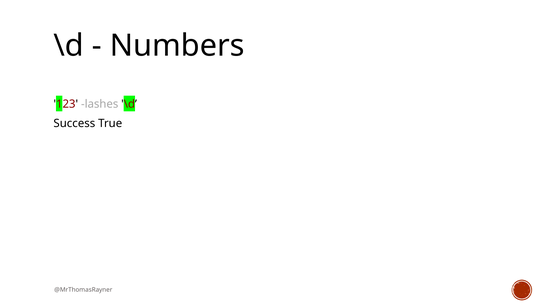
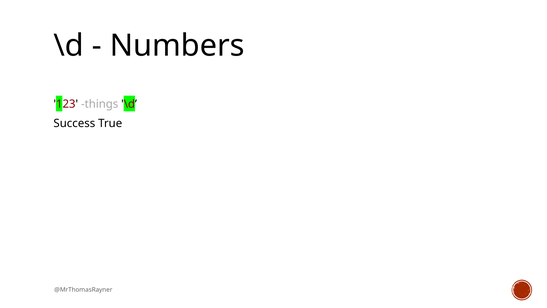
lashes: lashes -> things
